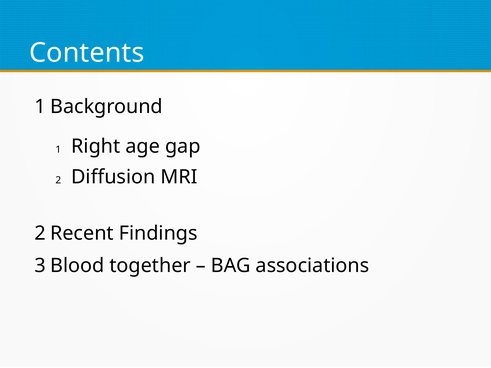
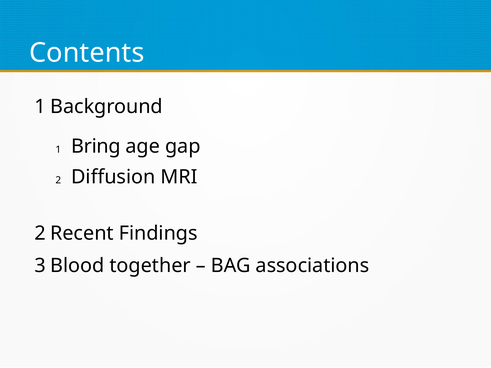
Right: Right -> Bring
